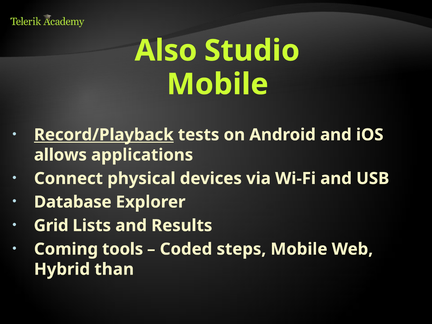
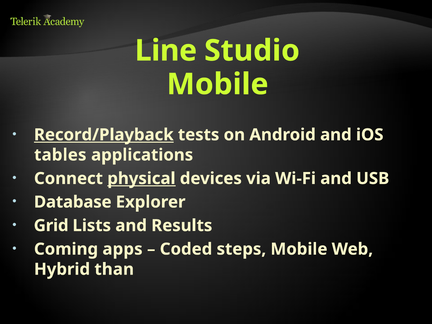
Also: Also -> Line
allows: allows -> tables
physical underline: none -> present
tools: tools -> apps
